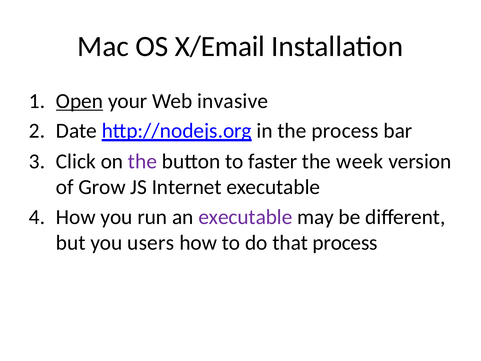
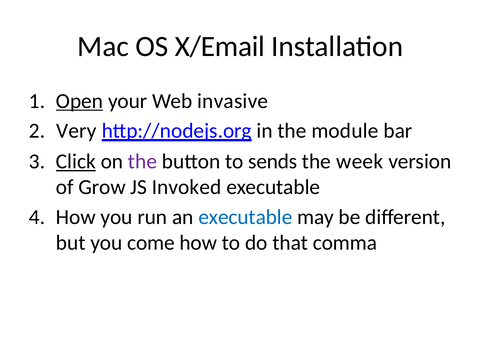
Date: Date -> Very
the process: process -> module
Click underline: none -> present
faster: faster -> sends
Internet: Internet -> Invoked
executable at (245, 217) colour: purple -> blue
users: users -> come
that process: process -> comma
